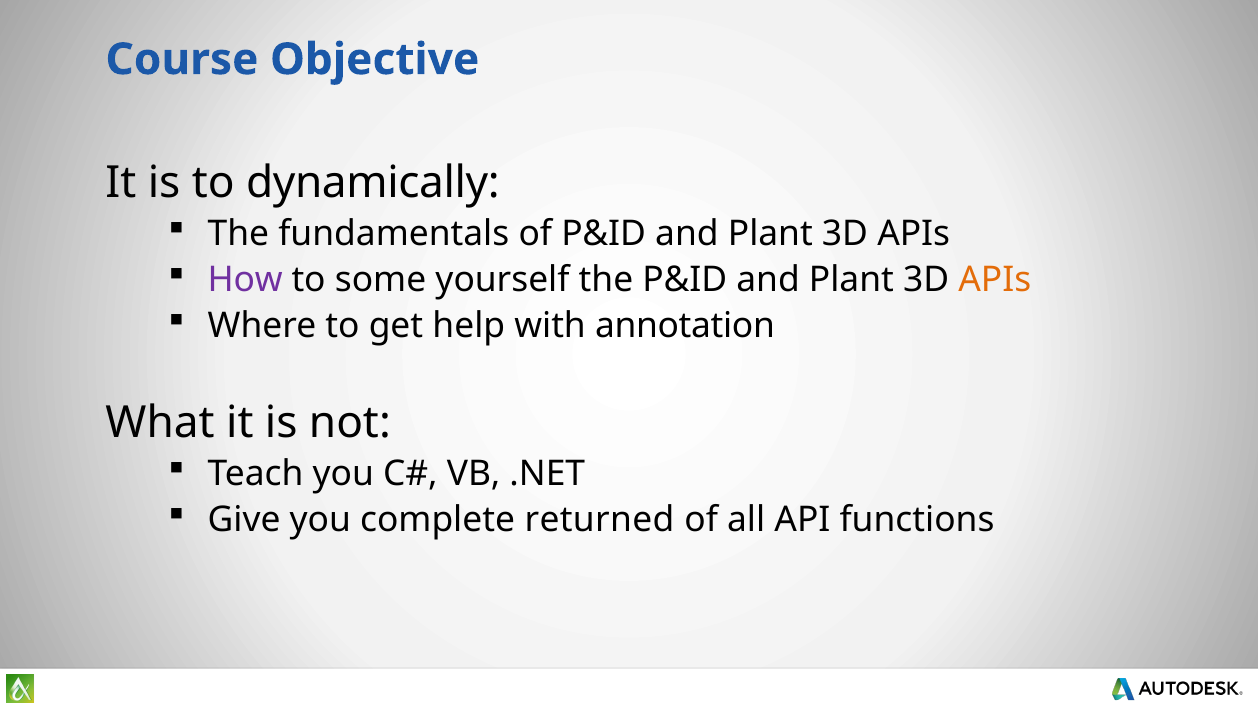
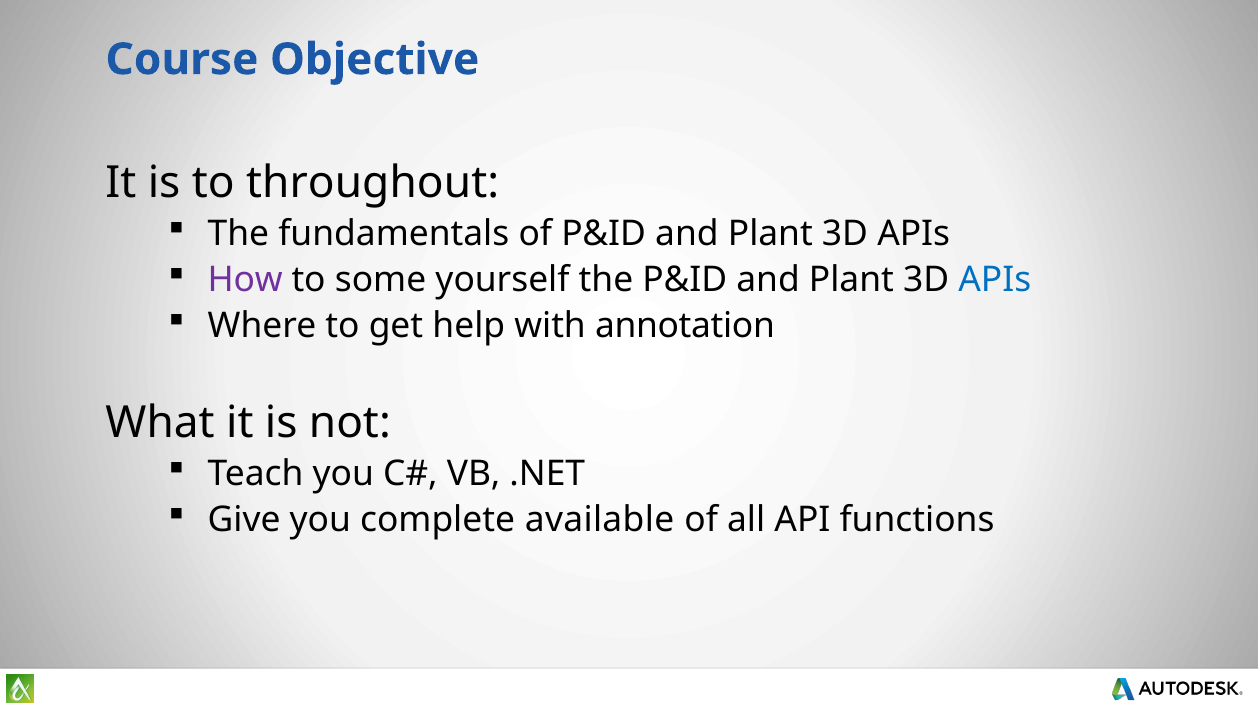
dynamically: dynamically -> throughout
APIs at (995, 280) colour: orange -> blue
returned: returned -> available
